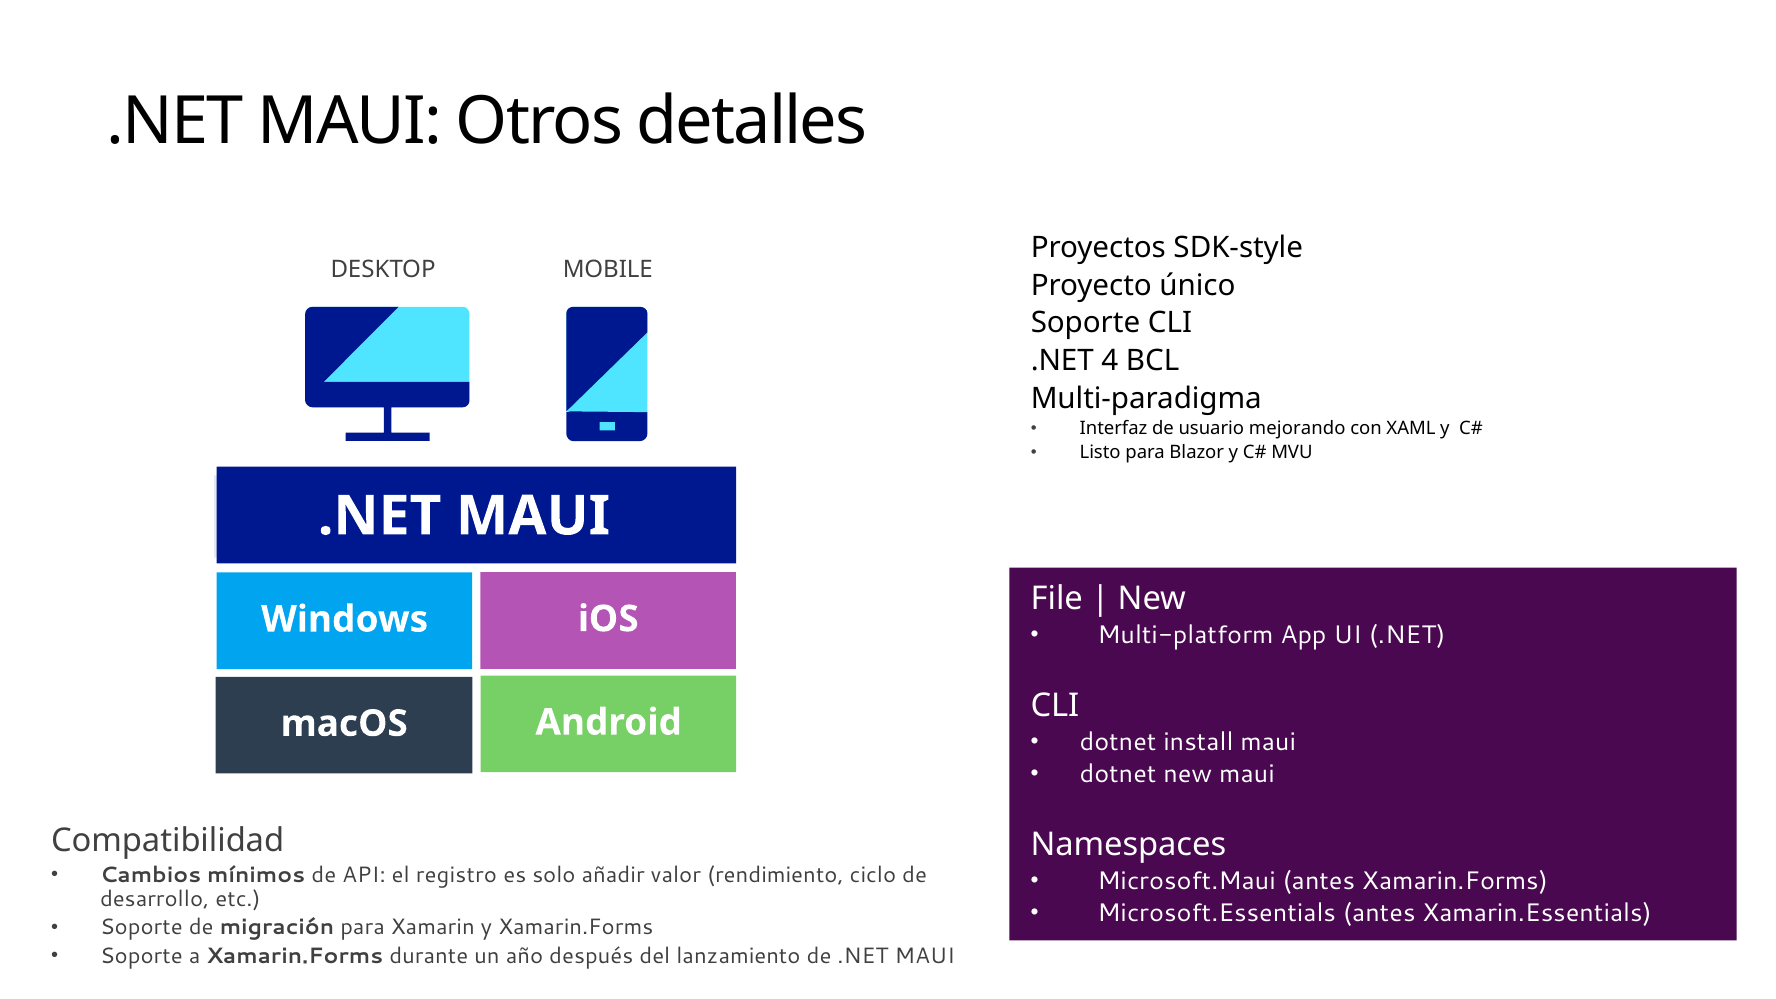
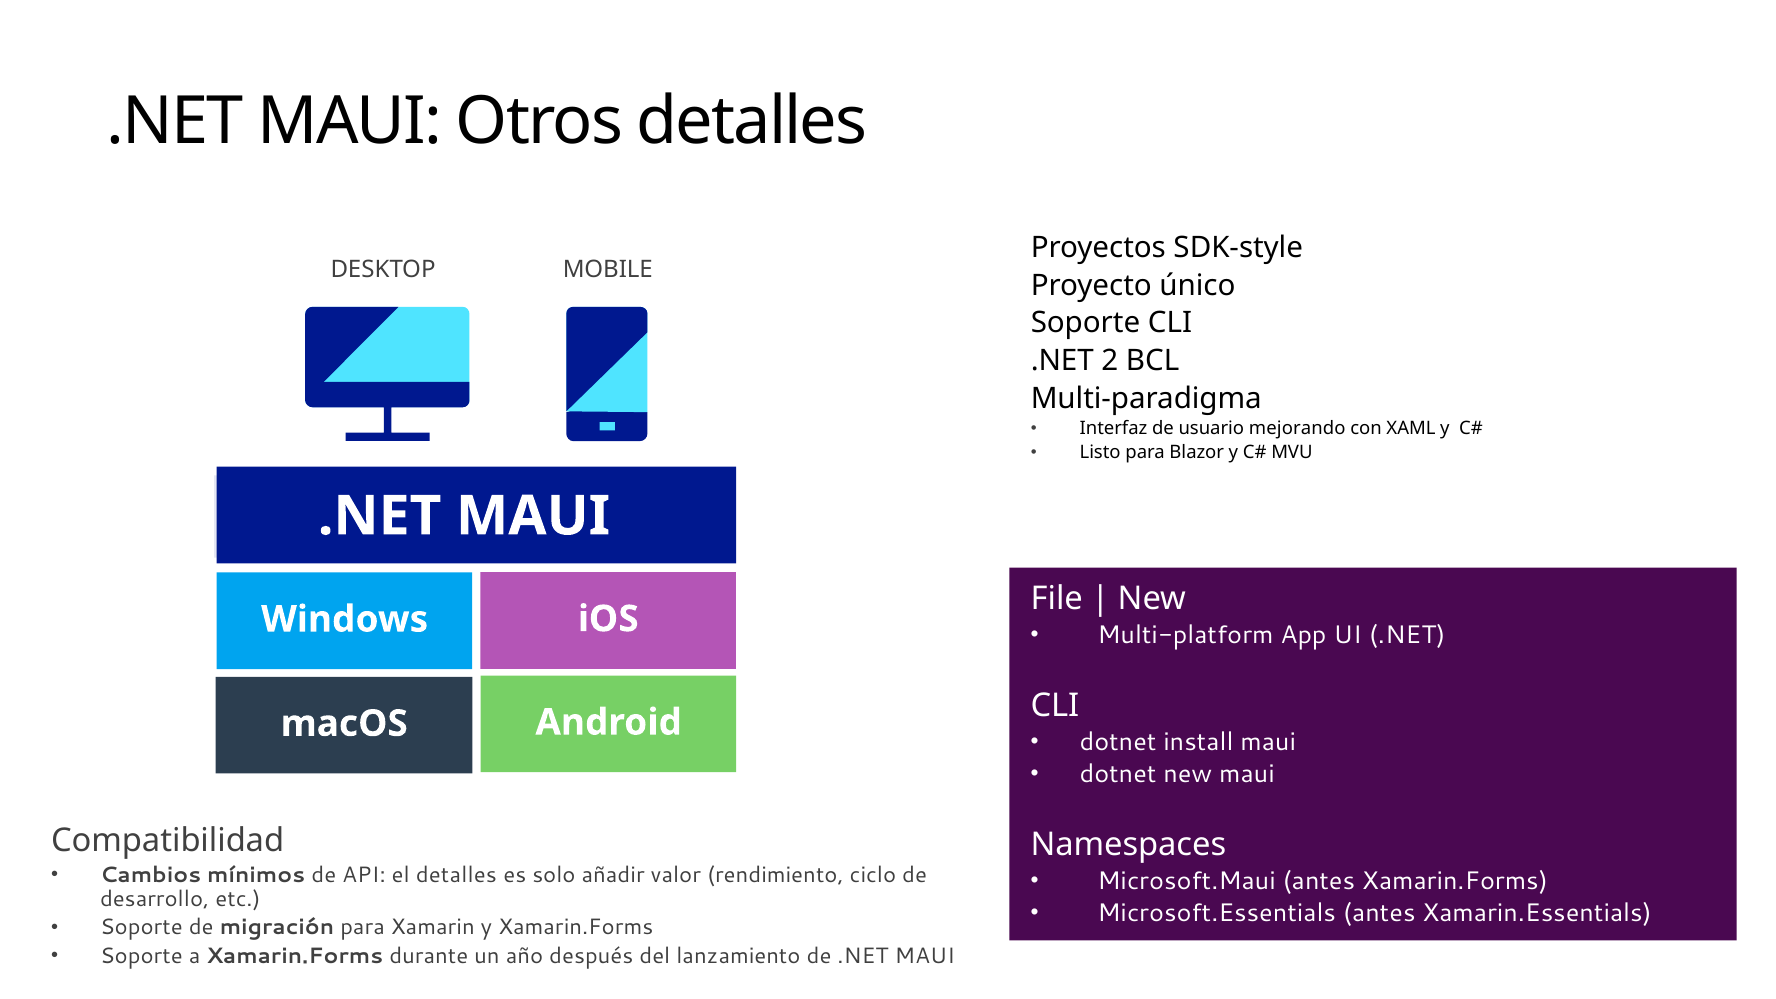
4: 4 -> 2
el registro: registro -> detalles
